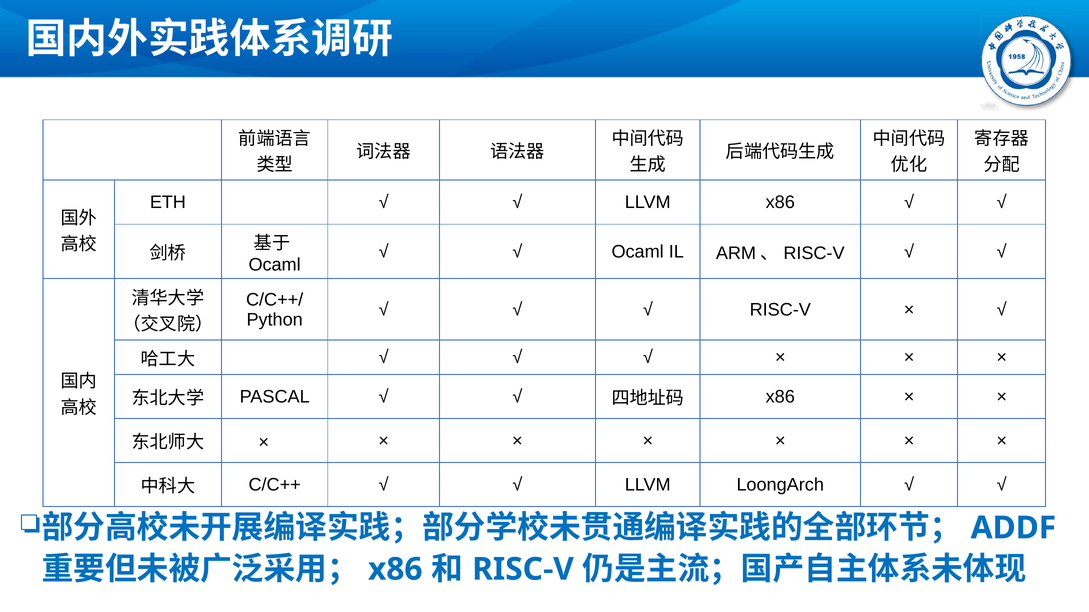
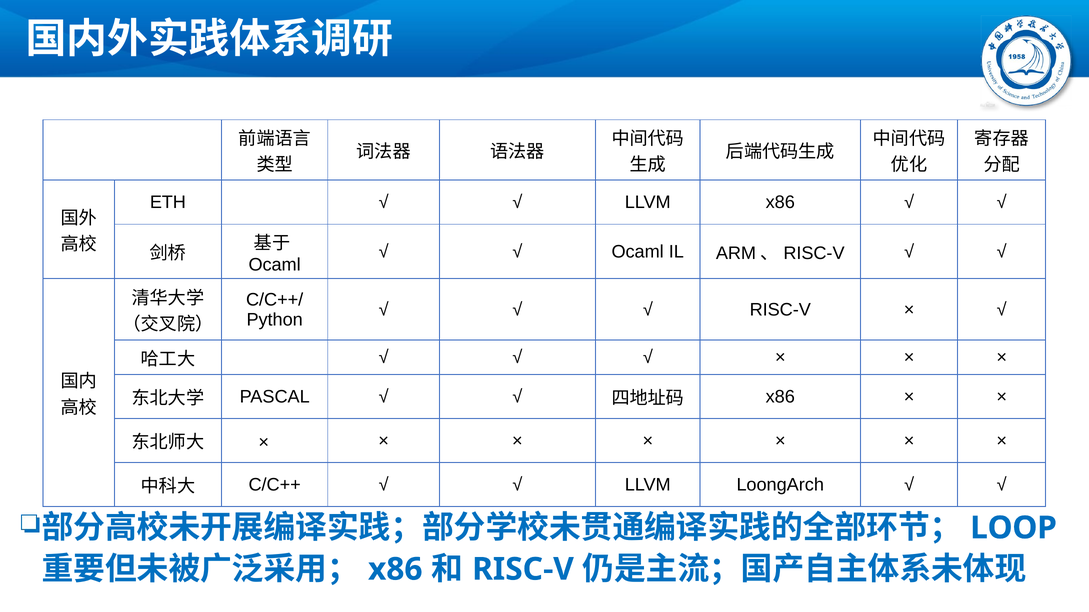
ADDF: ADDF -> LOOP
